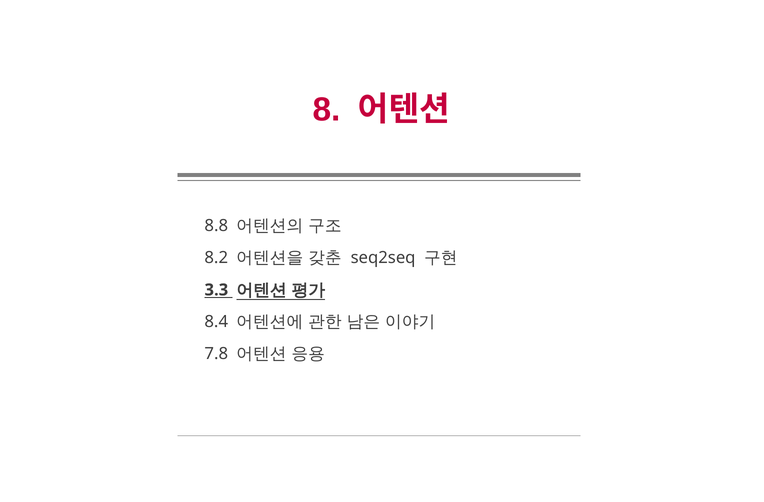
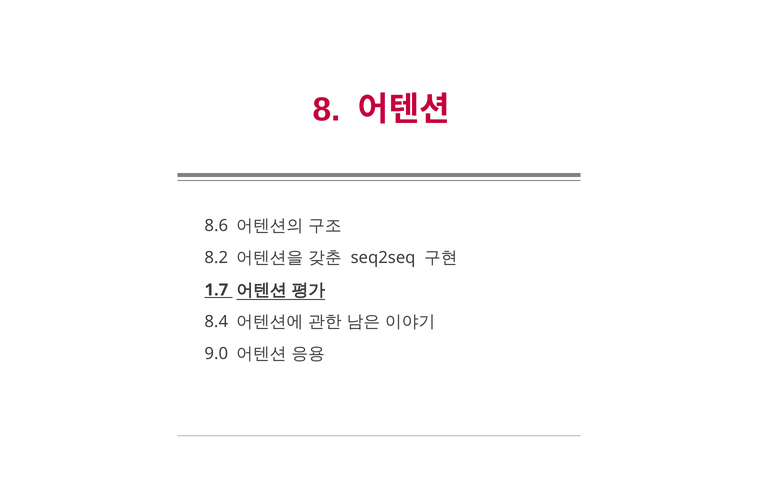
8.8: 8.8 -> 8.6
3.3: 3.3 -> 1.7
7.8: 7.8 -> 9.0
